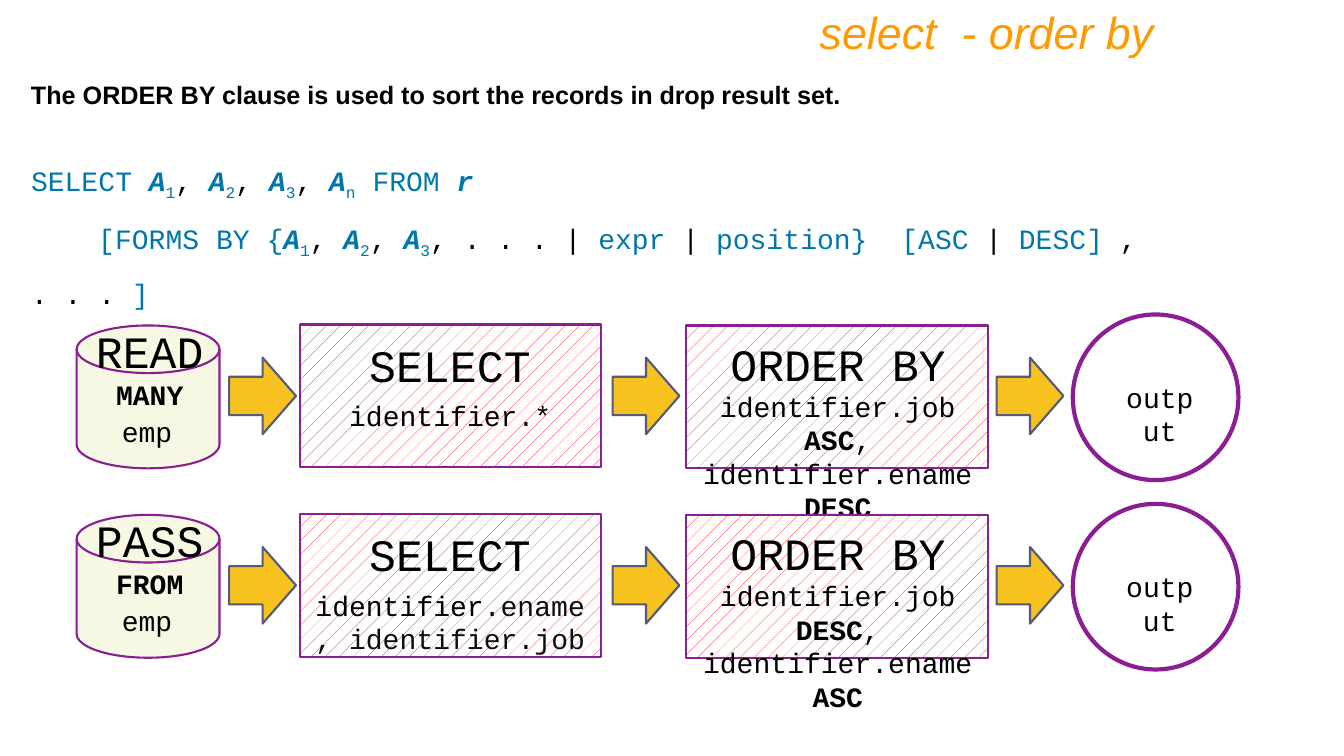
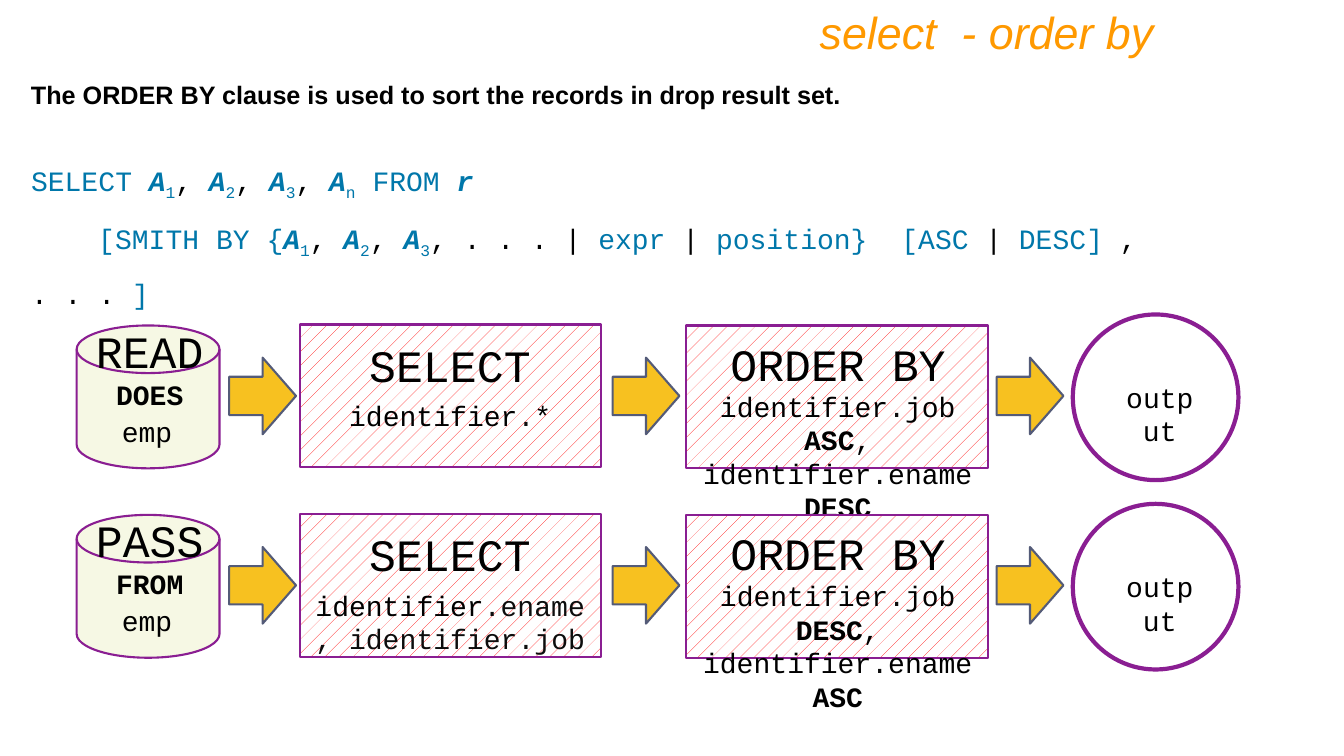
FORMS: FORMS -> SMITH
MANY: MANY -> DOES
